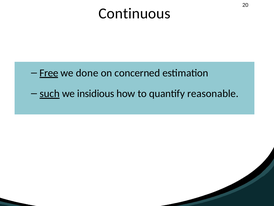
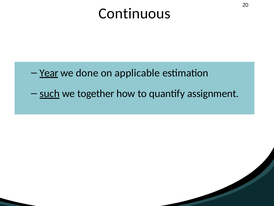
Free: Free -> Year
concerned: concerned -> applicable
insidious: insidious -> together
reasonable: reasonable -> assignment
